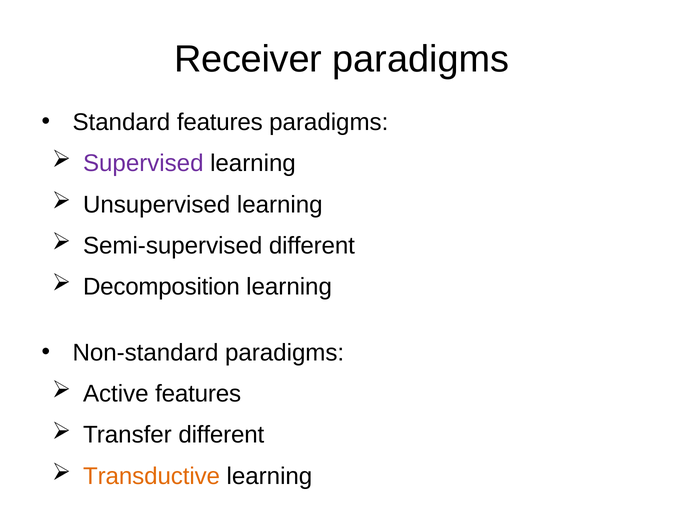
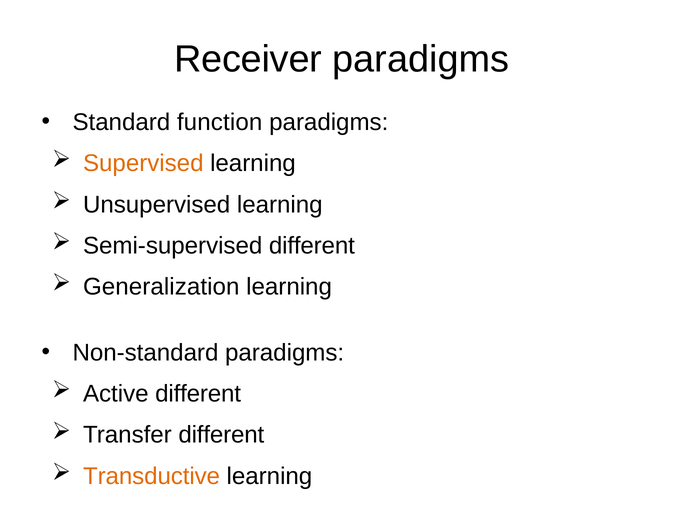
Standard features: features -> function
Supervised colour: purple -> orange
Decomposition: Decomposition -> Generalization
Active features: features -> different
